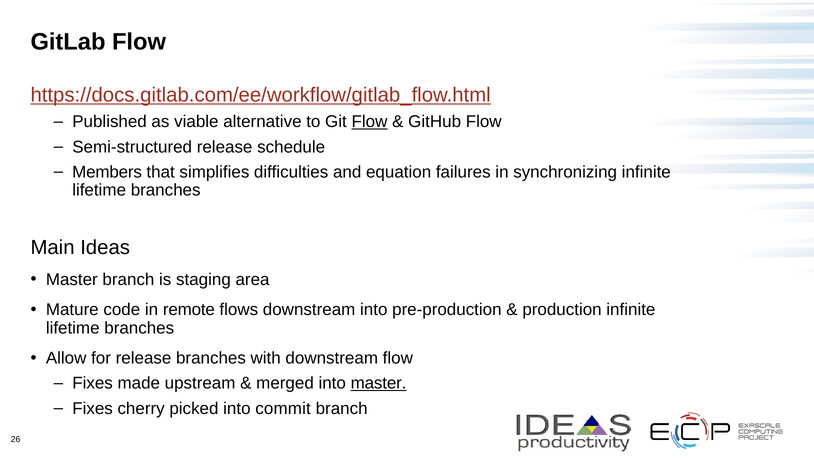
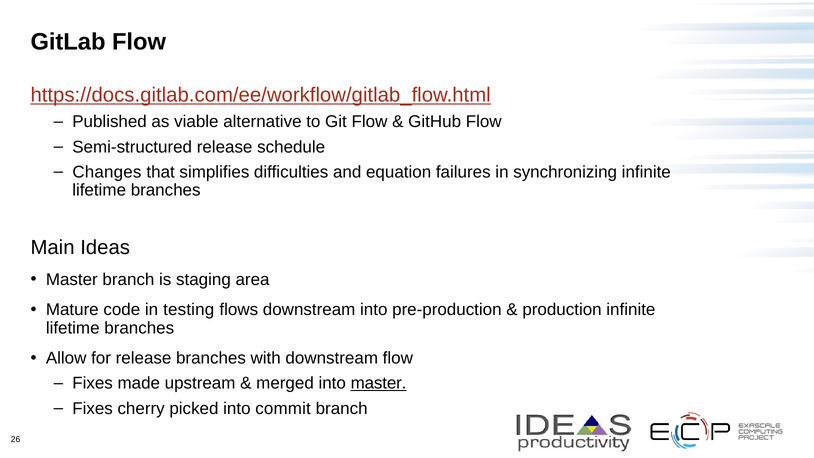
Flow at (369, 122) underline: present -> none
Members: Members -> Changes
remote: remote -> testing
